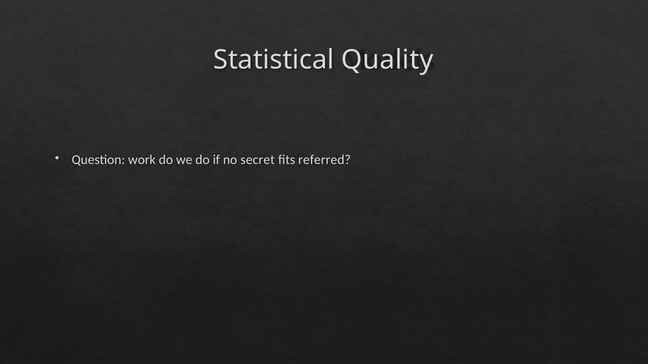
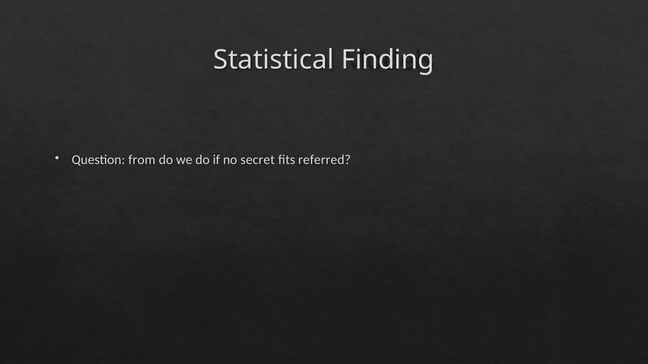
Quality: Quality -> Finding
work: work -> from
